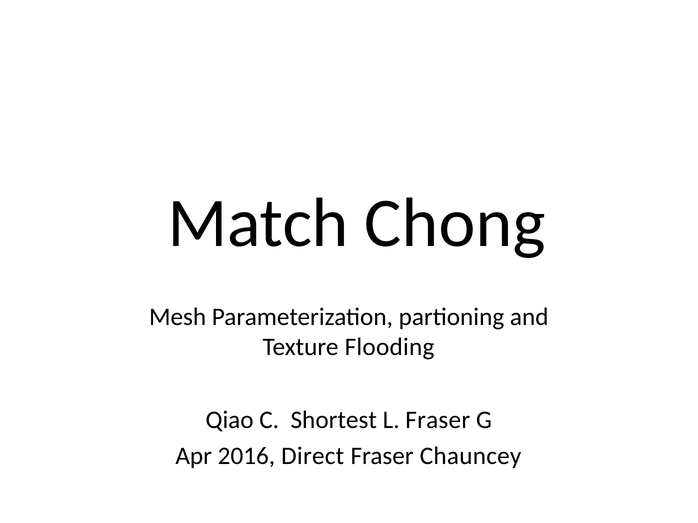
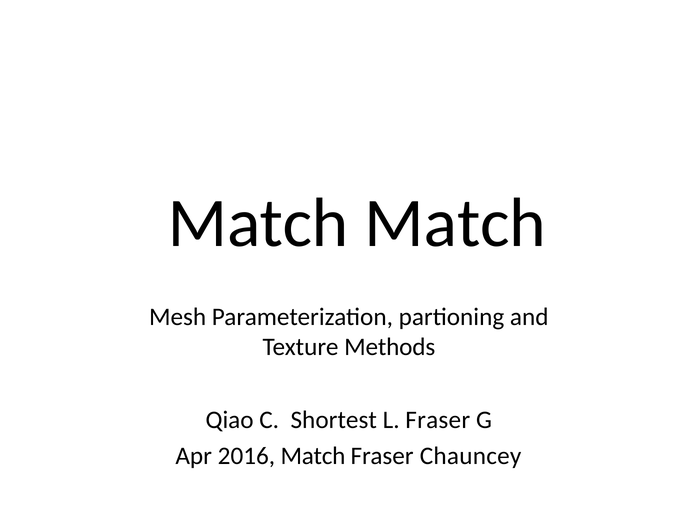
Match Chong: Chong -> Match
Flooding: Flooding -> Methods
2016 Direct: Direct -> Match
